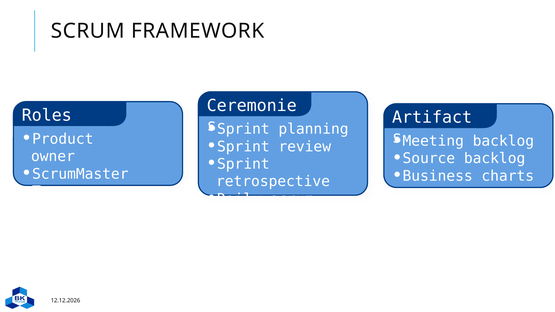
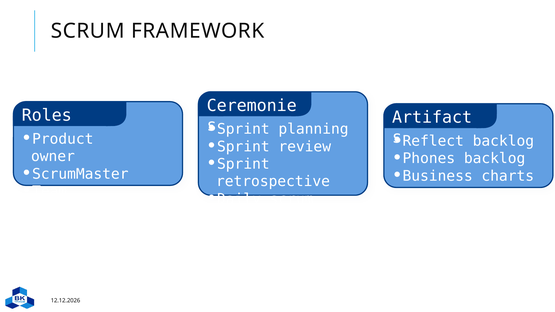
Meeting at (433, 141): Meeting -> Reflect
Source: Source -> Phones
